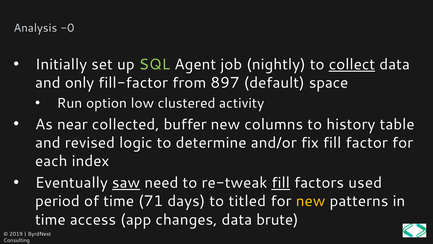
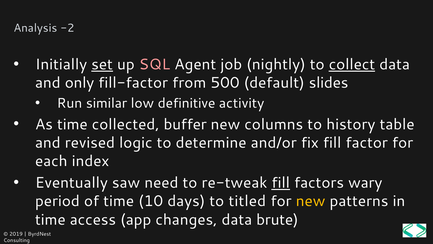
-0: -0 -> -2
set underline: none -> present
SQL colour: light green -> pink
897: 897 -> 500
space: space -> slides
option: option -> similar
clustered: clustered -> definitive
As near: near -> time
saw underline: present -> none
used: used -> wary
71: 71 -> 10
